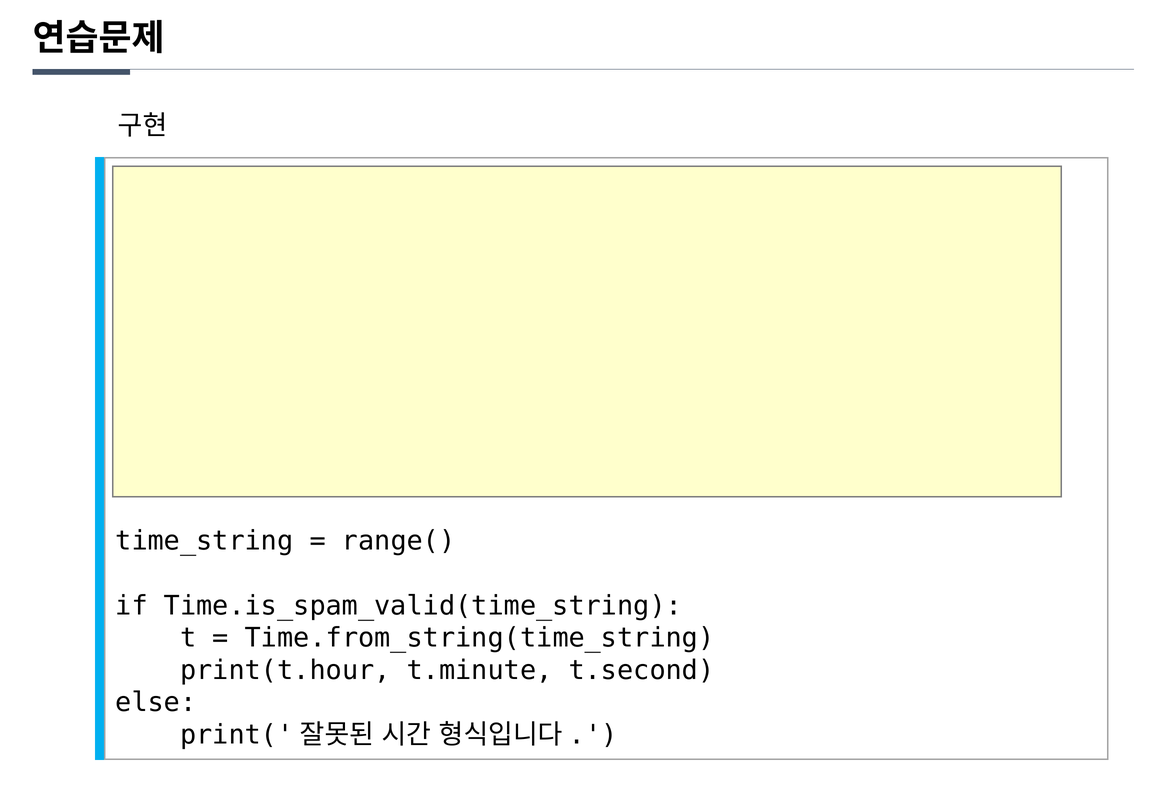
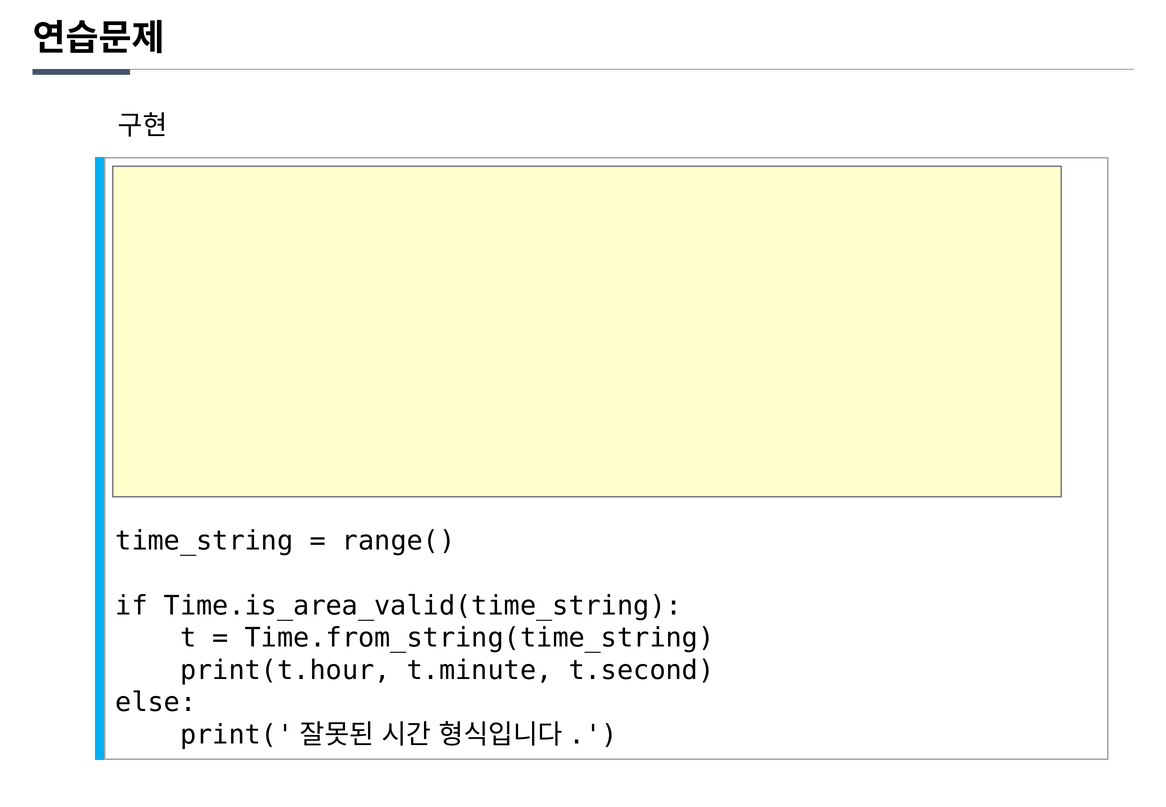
Time.is_spam_valid(time_string: Time.is_spam_valid(time_string -> Time.is_area_valid(time_string
